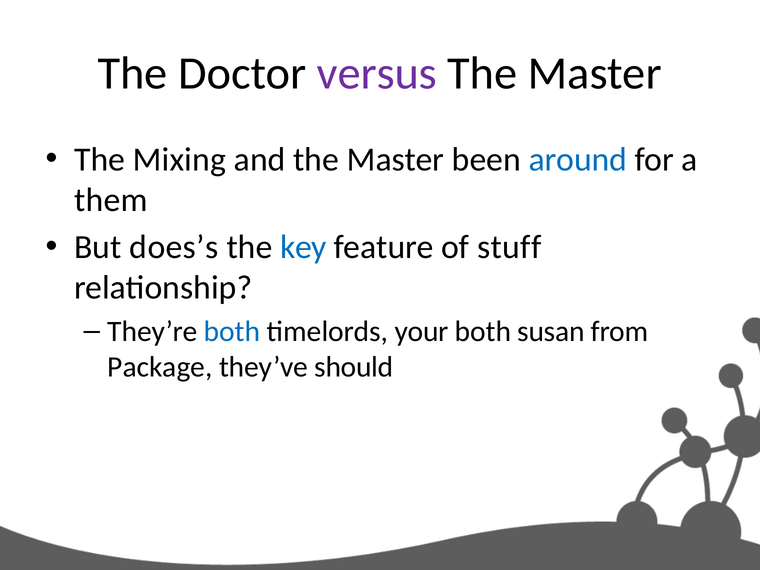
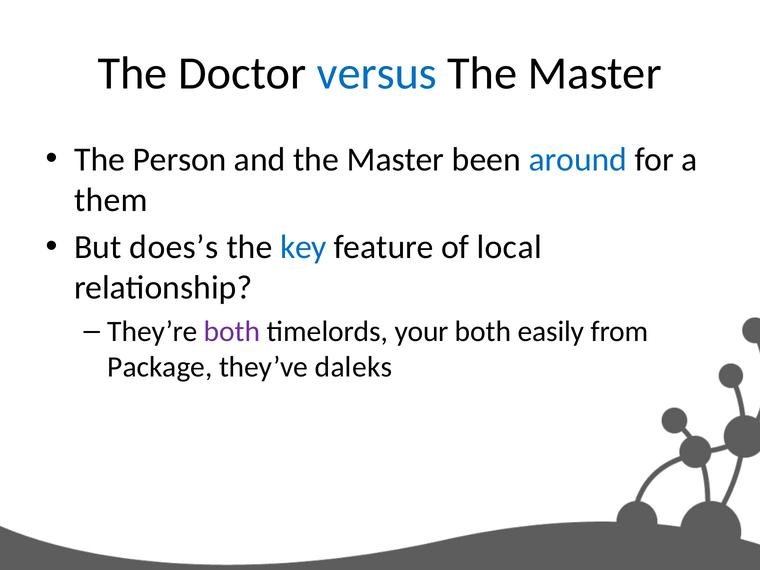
versus colour: purple -> blue
Mixing: Mixing -> Person
stuff: stuff -> local
both at (232, 331) colour: blue -> purple
susan: susan -> easily
should: should -> daleks
